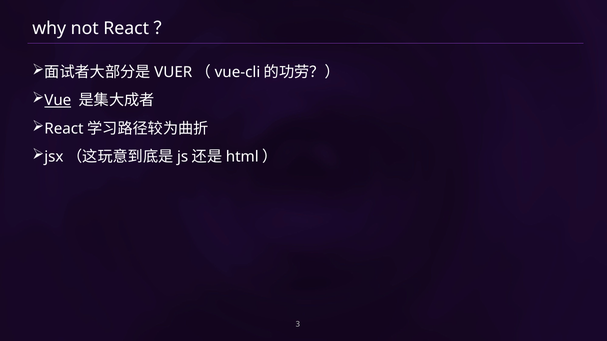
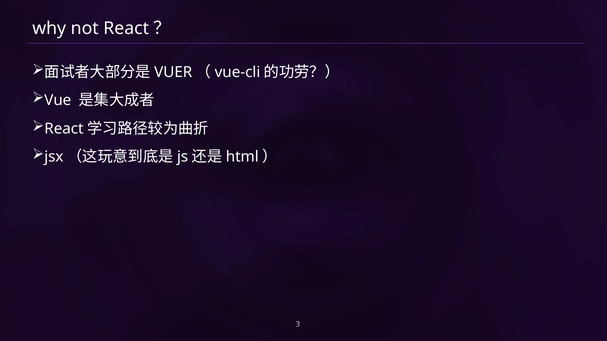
Vue underline: present -> none
